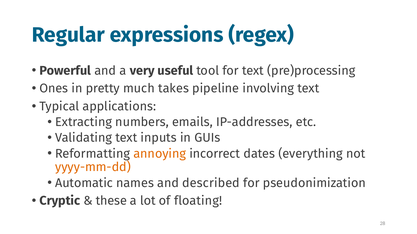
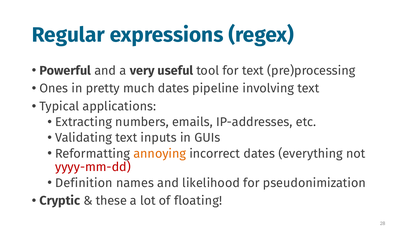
much takes: takes -> dates
yyyy-mm-dd colour: orange -> red
Automatic: Automatic -> Definition
described: described -> likelihood
